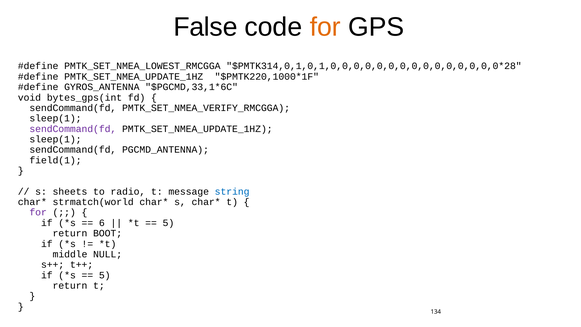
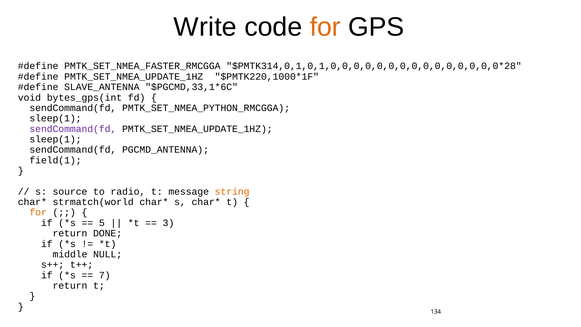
False: False -> Write
PMTK_SET_NMEA_LOWEST_RMCGGA: PMTK_SET_NMEA_LOWEST_RMCGGA -> PMTK_SET_NMEA_FASTER_RMCGGA
GYROS_ANTENNA: GYROS_ANTENNA -> SLAVE_ANTENNA
PMTK_SET_NMEA_VERIFY_RMCGGA: PMTK_SET_NMEA_VERIFY_RMCGGA -> PMTK_SET_NMEA_PYTHON_RMCGGA
sheets: sheets -> source
string colour: blue -> orange
for at (38, 212) colour: purple -> orange
6: 6 -> 5
5 at (168, 223): 5 -> 3
BOOT: BOOT -> DONE
5 at (105, 275): 5 -> 7
